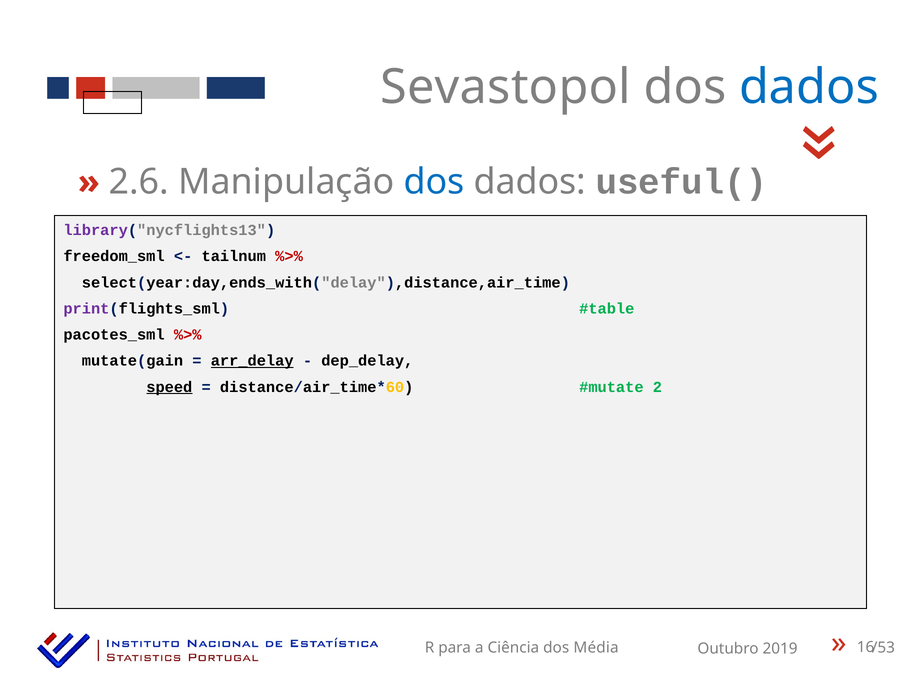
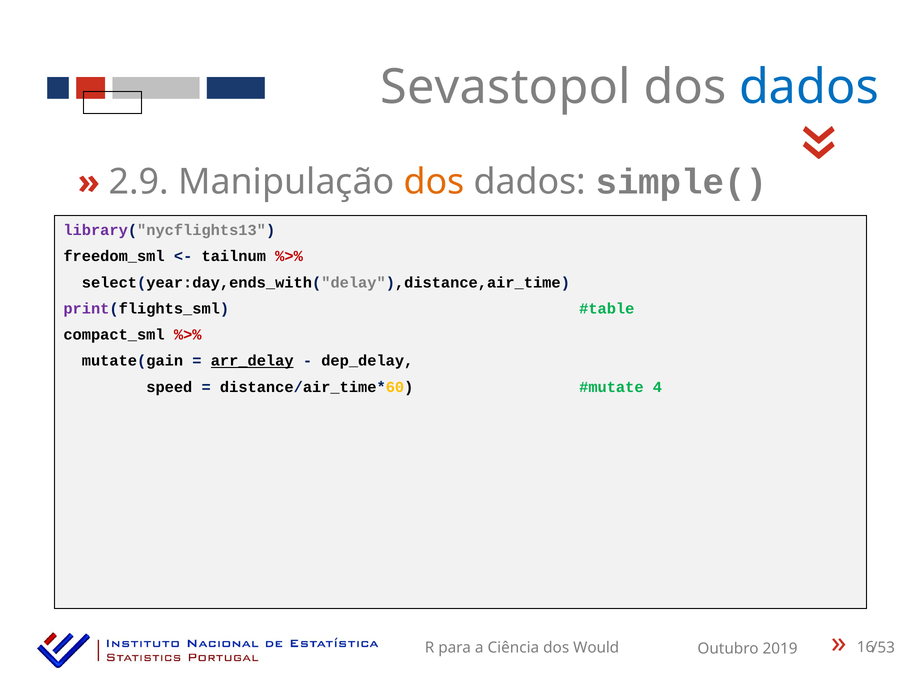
2.6: 2.6 -> 2.9
dos at (434, 182) colour: blue -> orange
useful(: useful( -> simple(
pacotes_sml: pacotes_sml -> compact_sml
speed underline: present -> none
2: 2 -> 4
Média: Média -> Would
